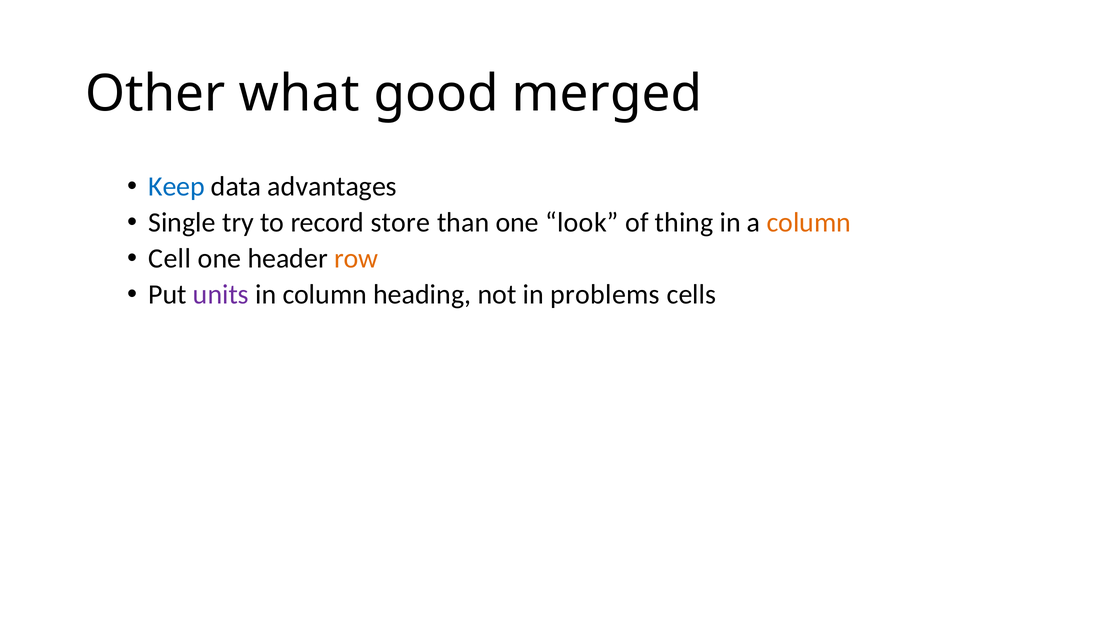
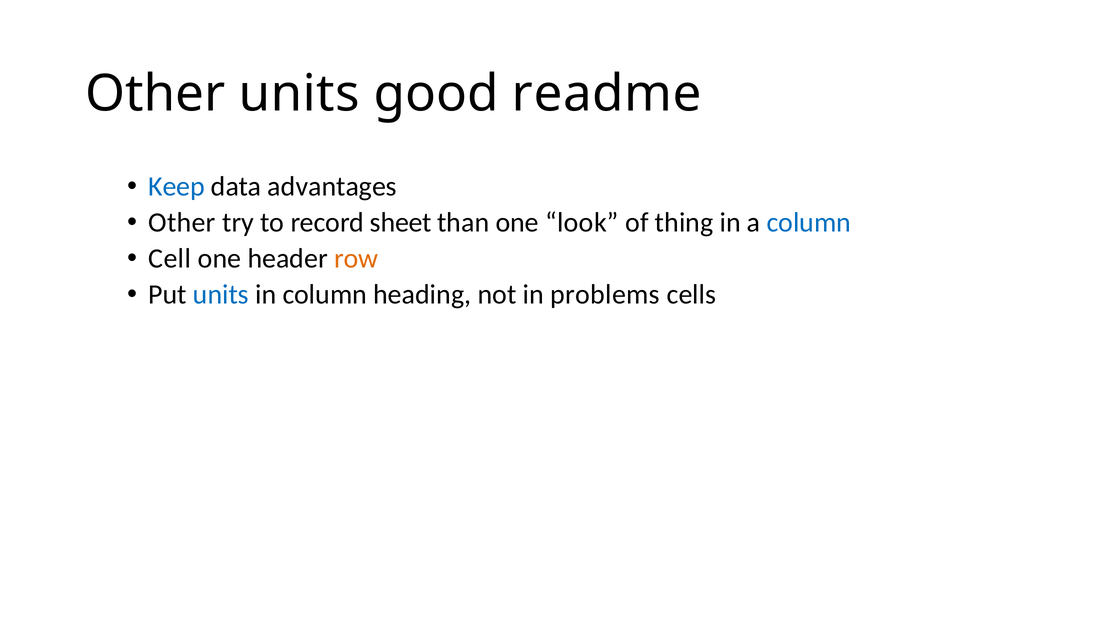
Other what: what -> units
merged: merged -> readme
Single at (182, 223): Single -> Other
store: store -> sheet
column at (809, 223) colour: orange -> blue
units at (221, 294) colour: purple -> blue
